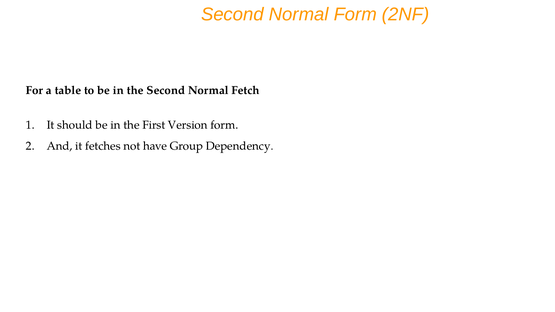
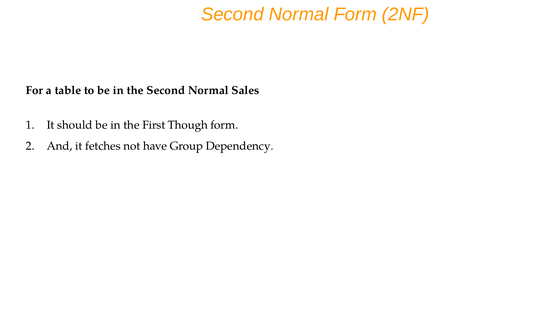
Fetch: Fetch -> Sales
Version: Version -> Though
